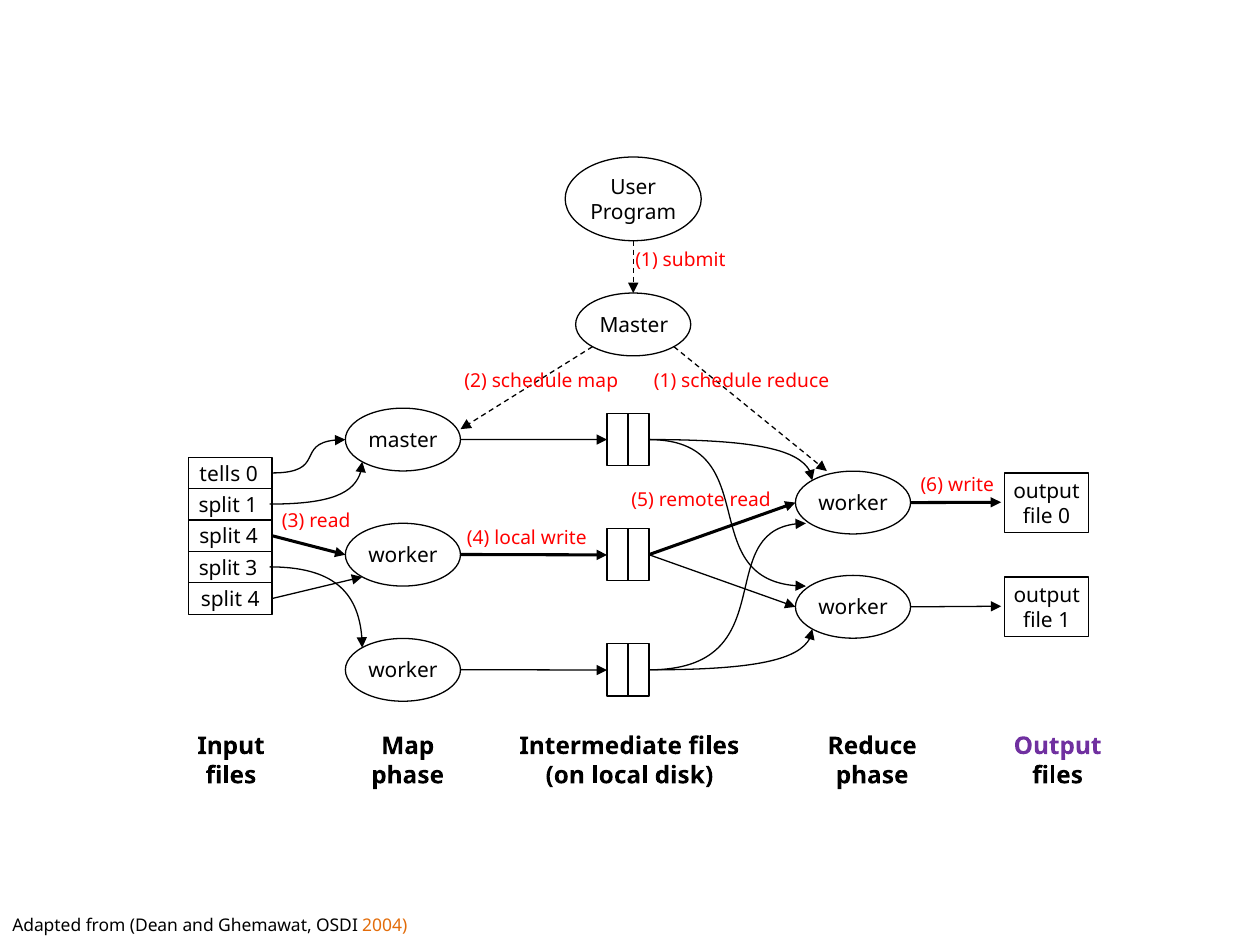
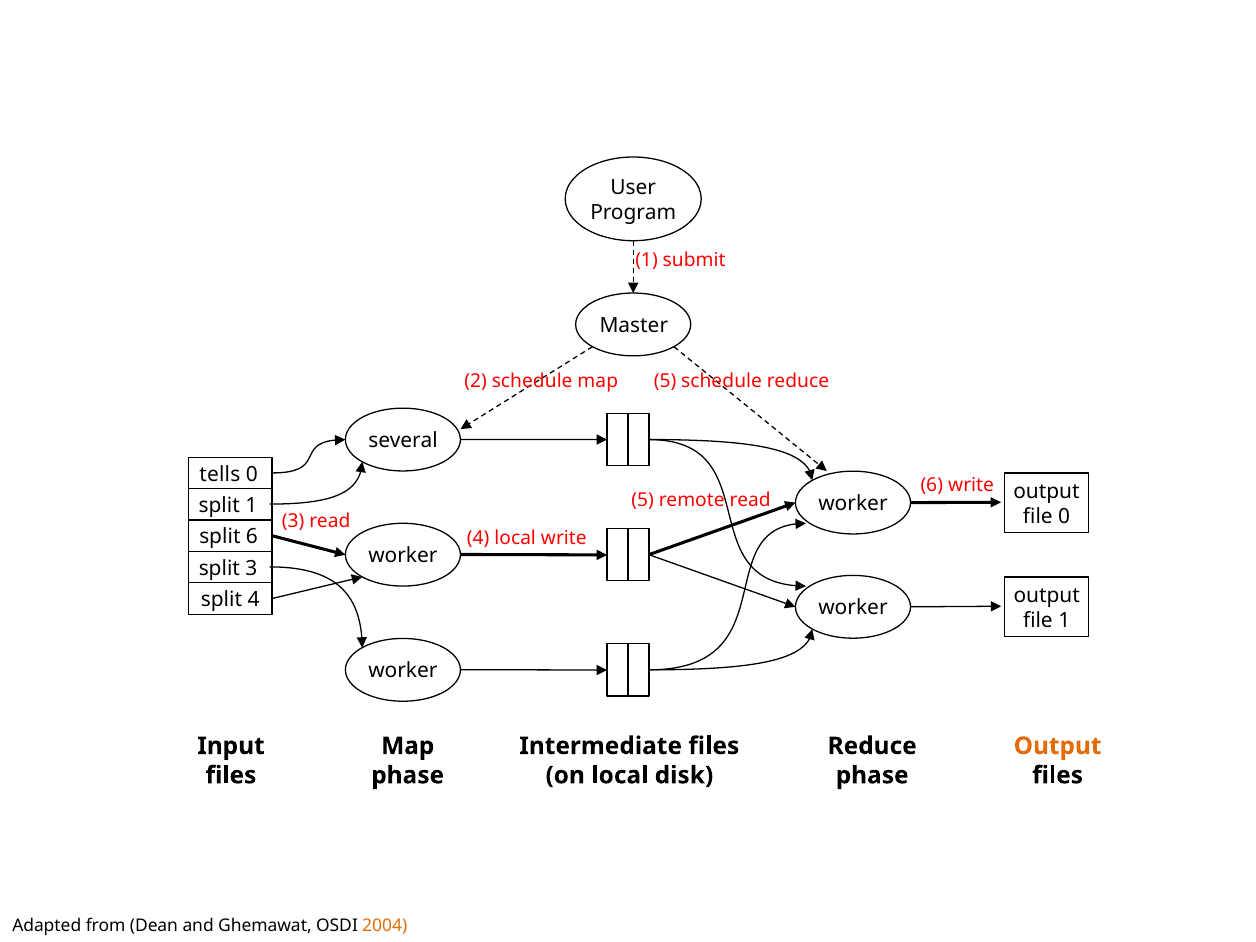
map 1: 1 -> 5
master at (403, 441): master -> several
4 at (252, 537): 4 -> 6
Output at (1058, 746) colour: purple -> orange
